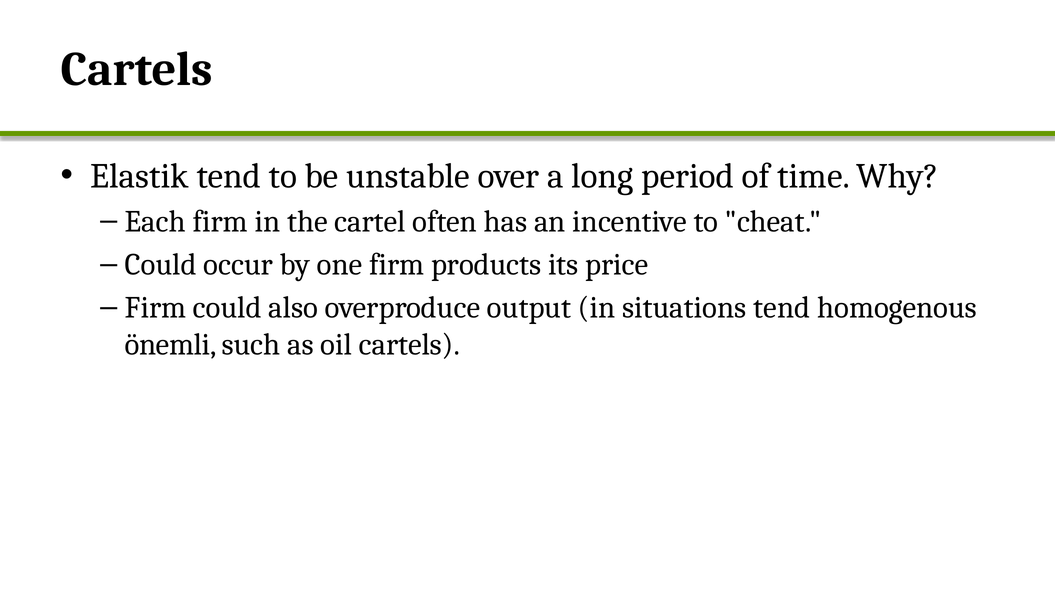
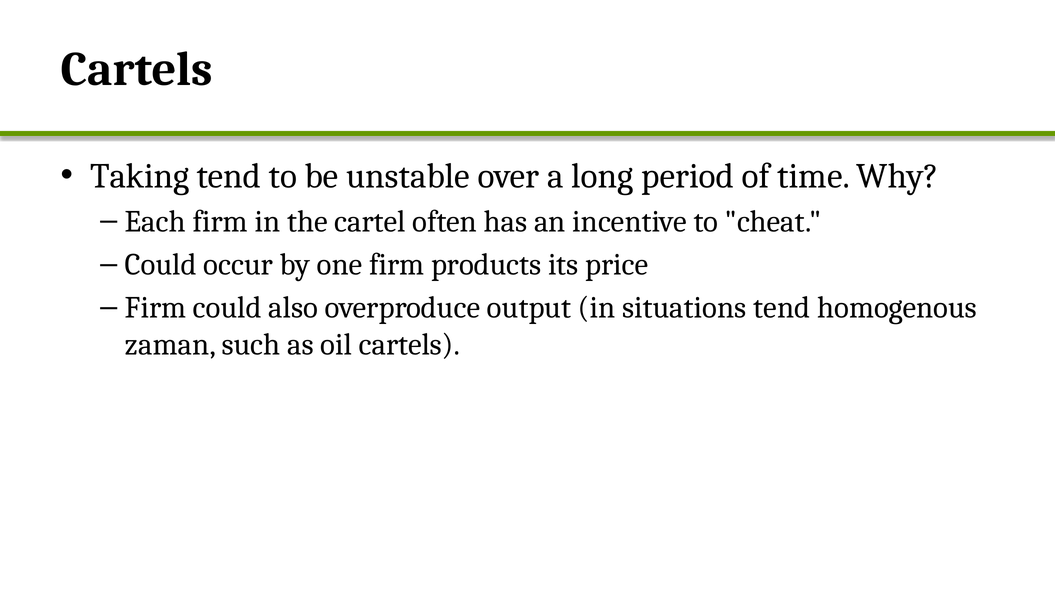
Elastik: Elastik -> Taking
önemli: önemli -> zaman
